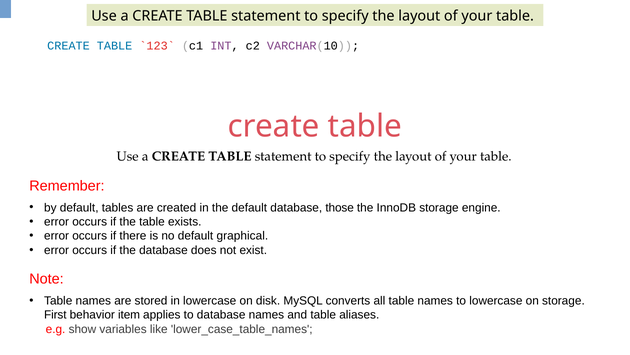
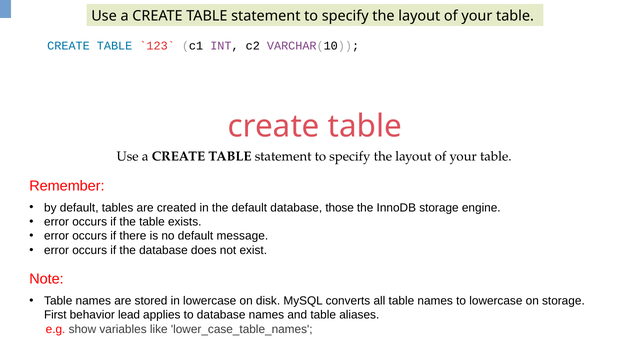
graphical: graphical -> message
item: item -> lead
